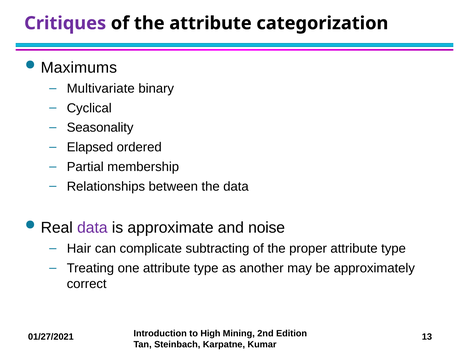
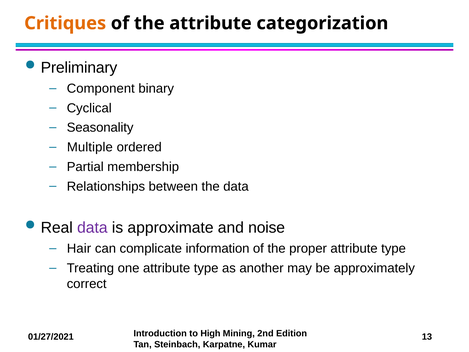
Critiques colour: purple -> orange
Maximums: Maximums -> Preliminary
Multivariate: Multivariate -> Component
Elapsed: Elapsed -> Multiple
subtracting: subtracting -> information
